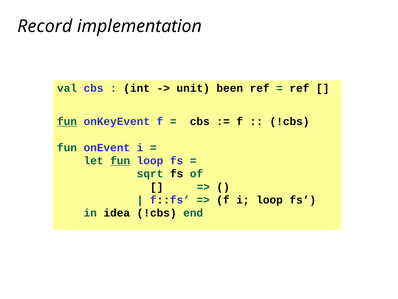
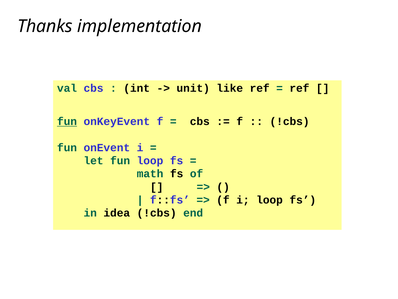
Record: Record -> Thanks
been: been -> like
fun at (120, 160) underline: present -> none
sqrt: sqrt -> math
